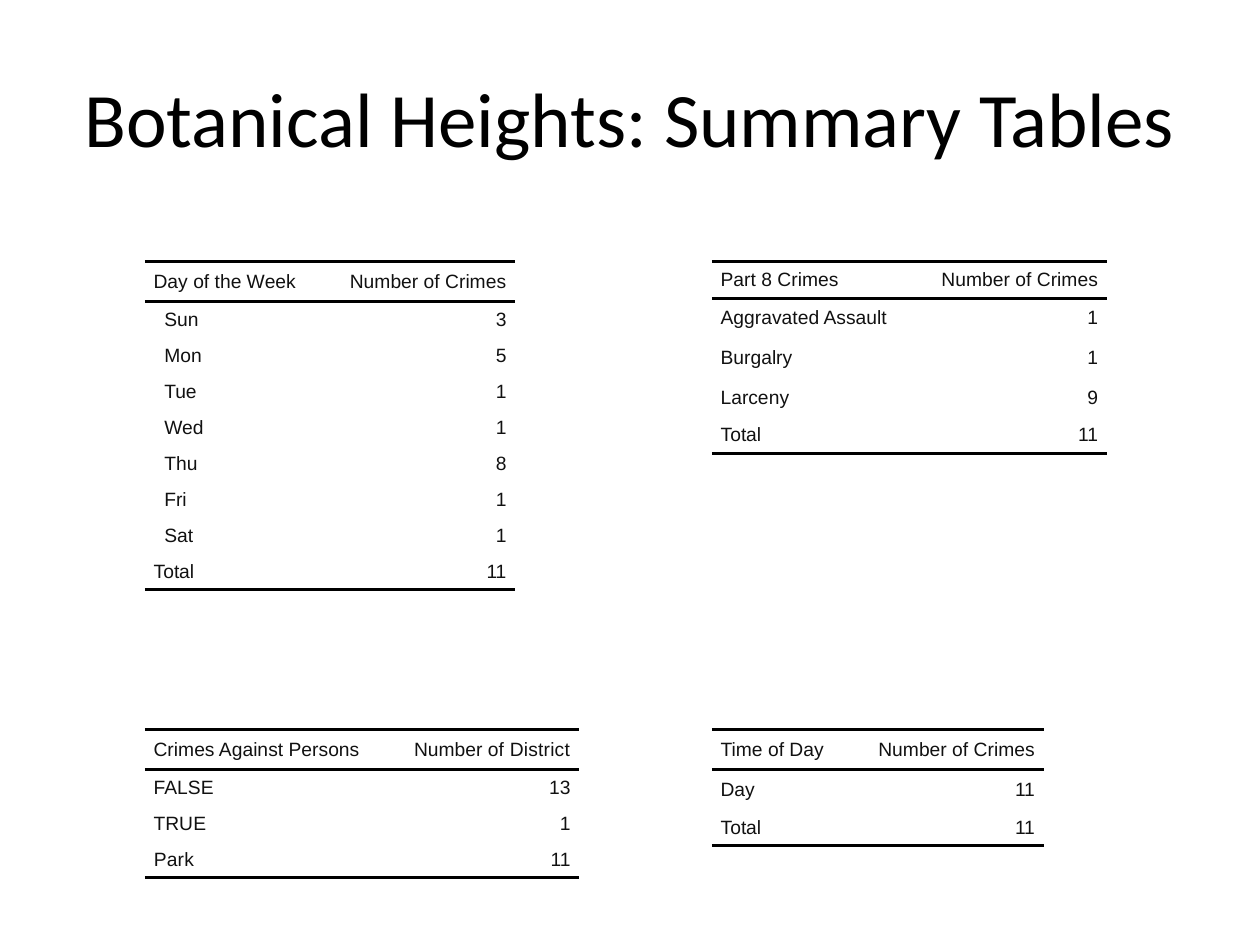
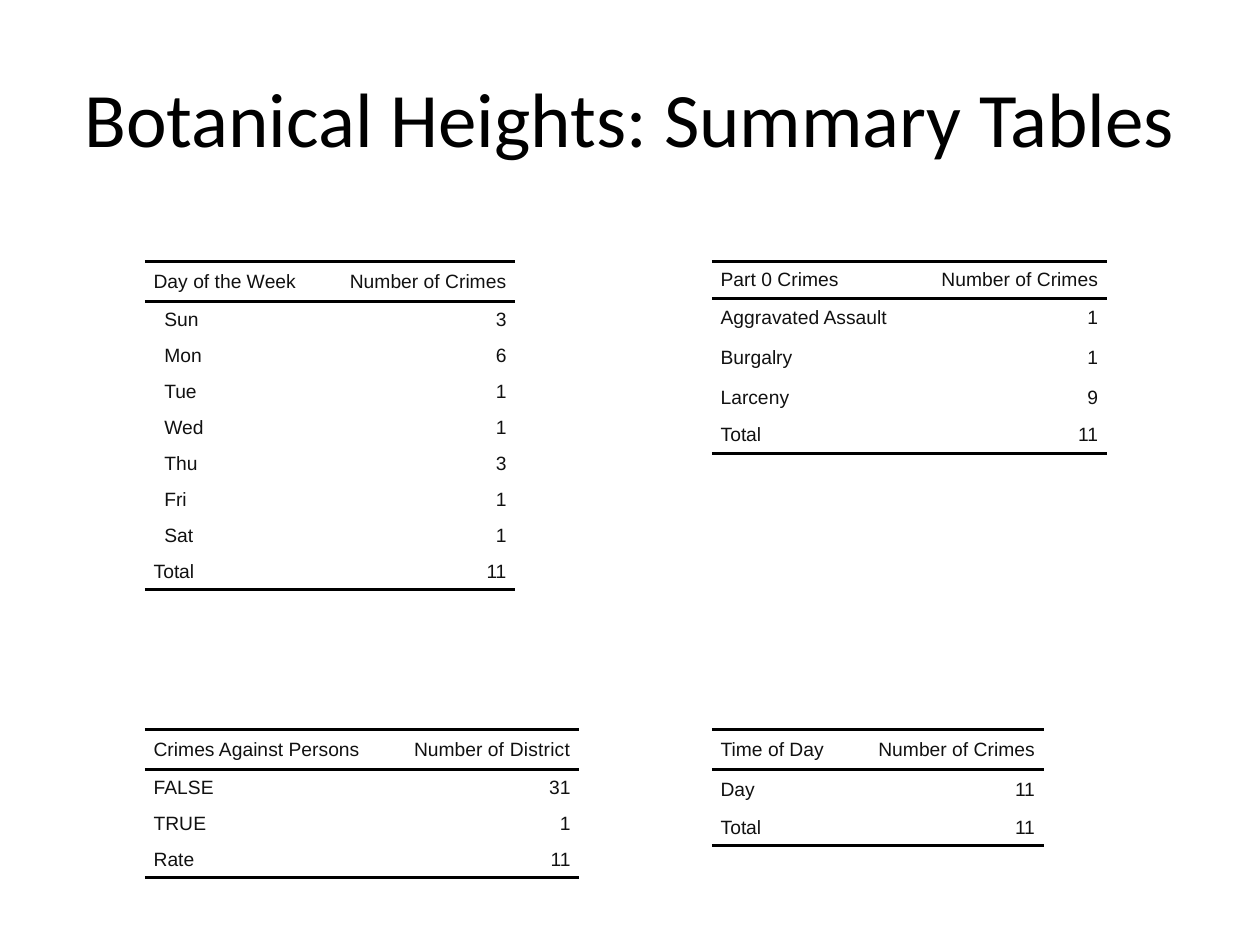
Part 8: 8 -> 0
5: 5 -> 6
Thu 8: 8 -> 3
13: 13 -> 31
Park: Park -> Rate
